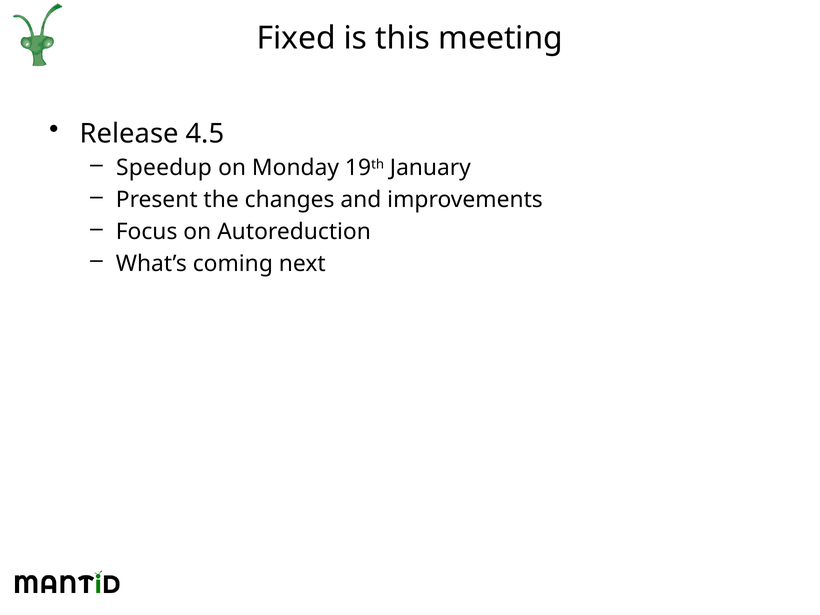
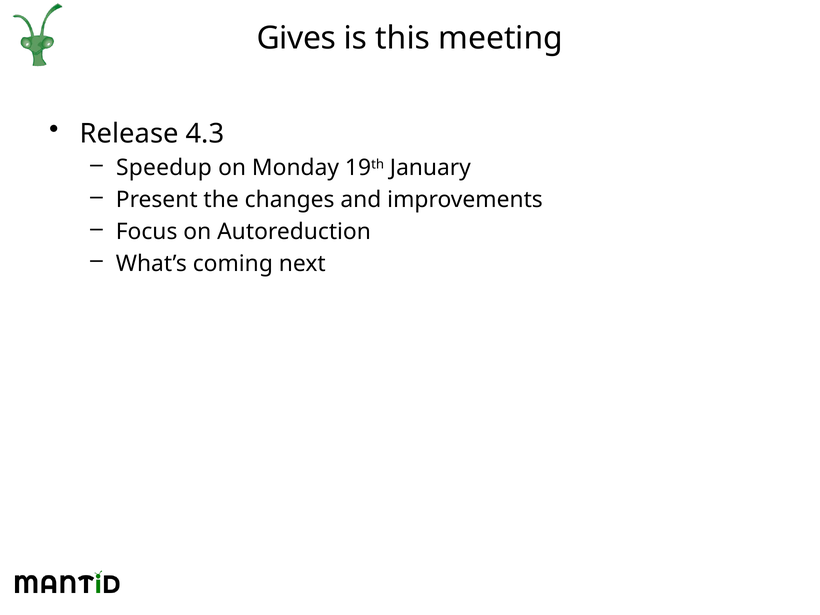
Fixed: Fixed -> Gives
4.5: 4.5 -> 4.3
